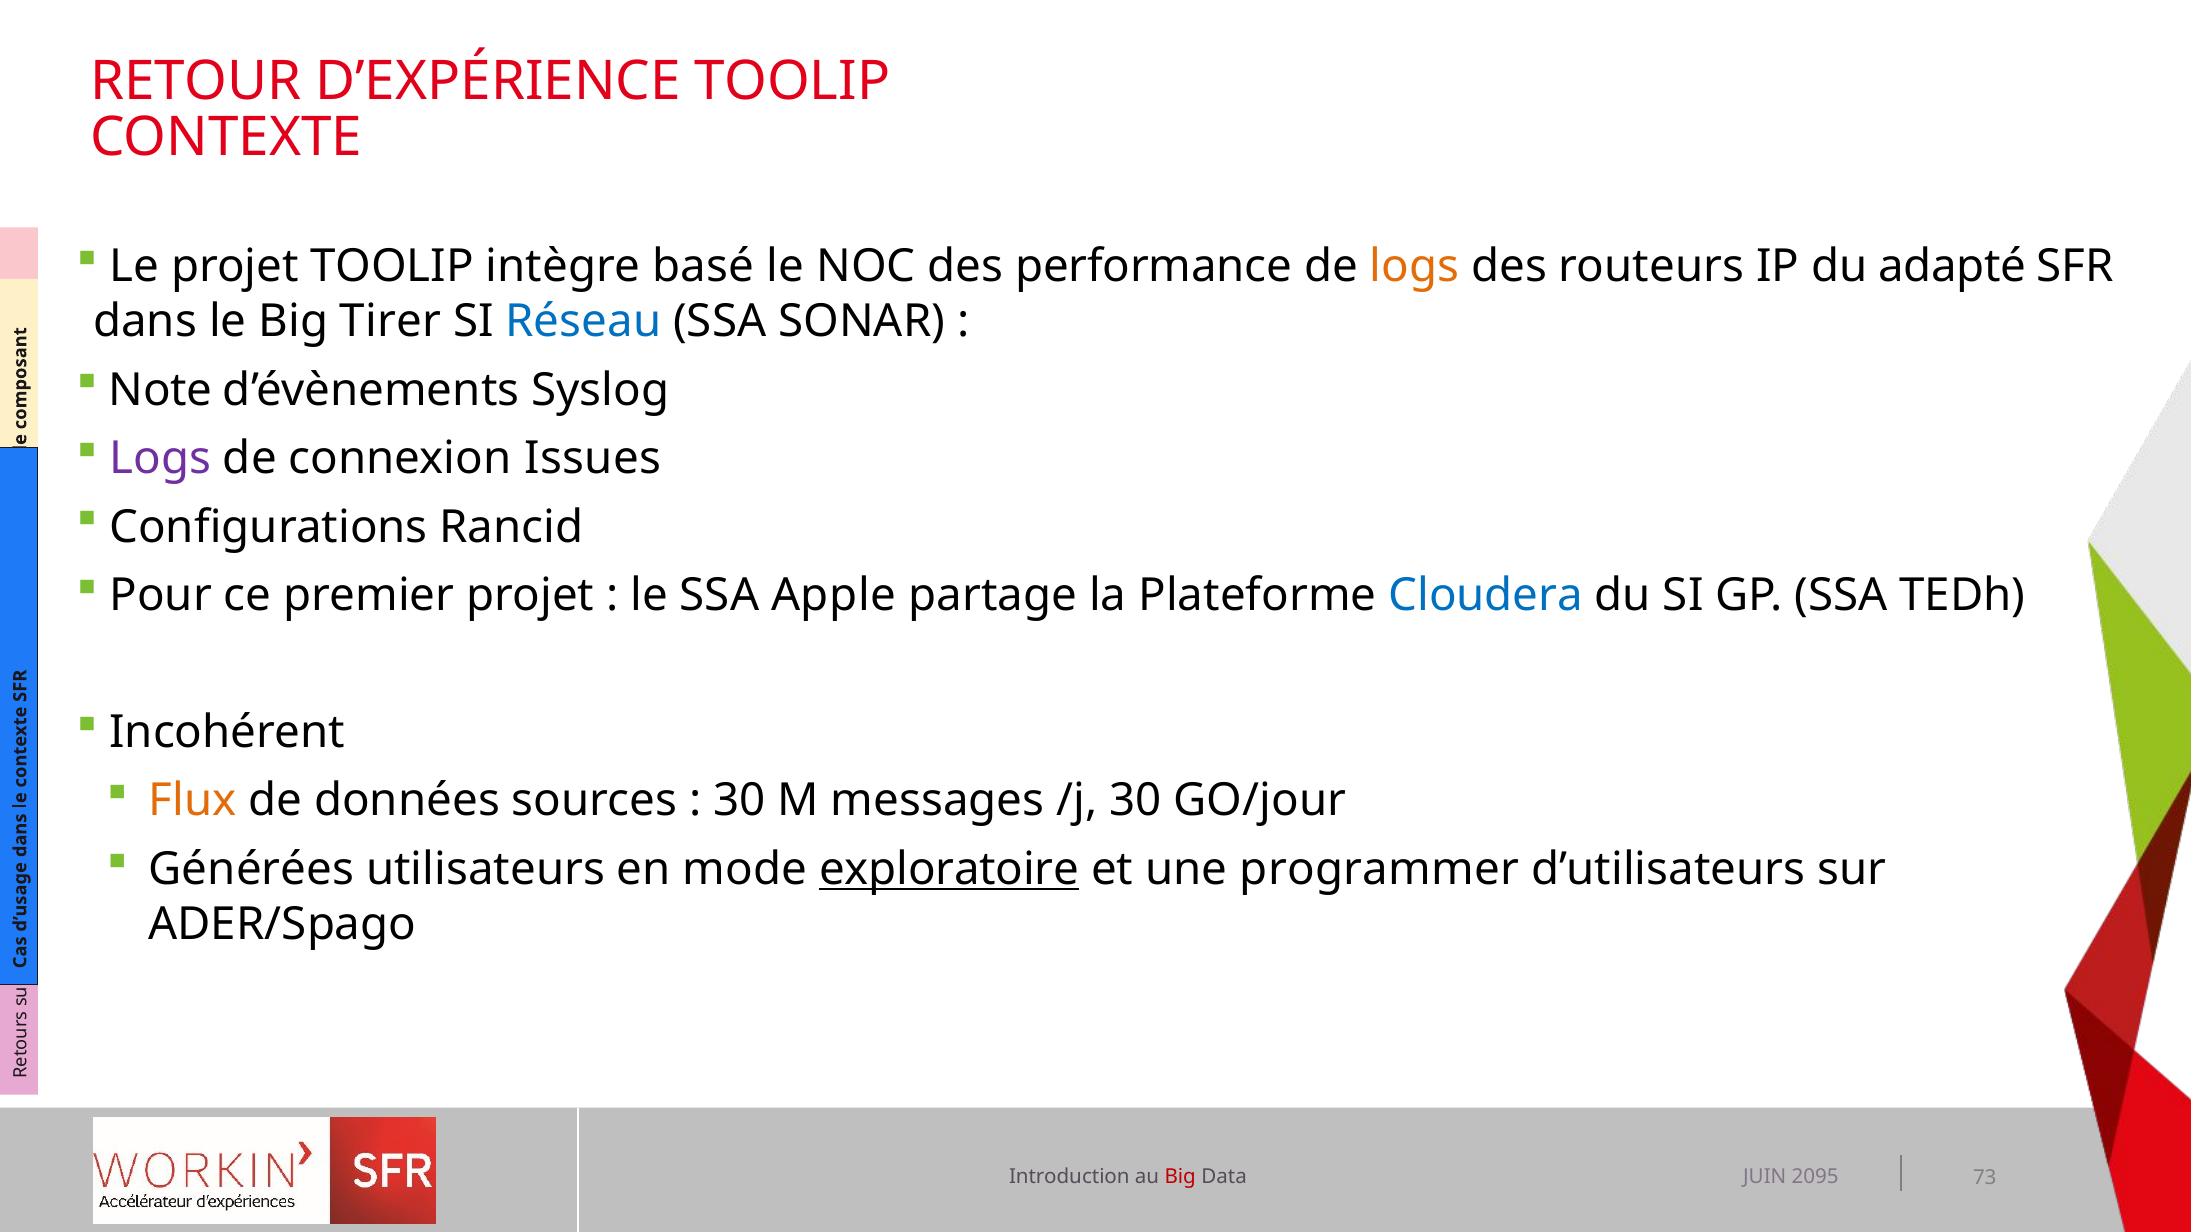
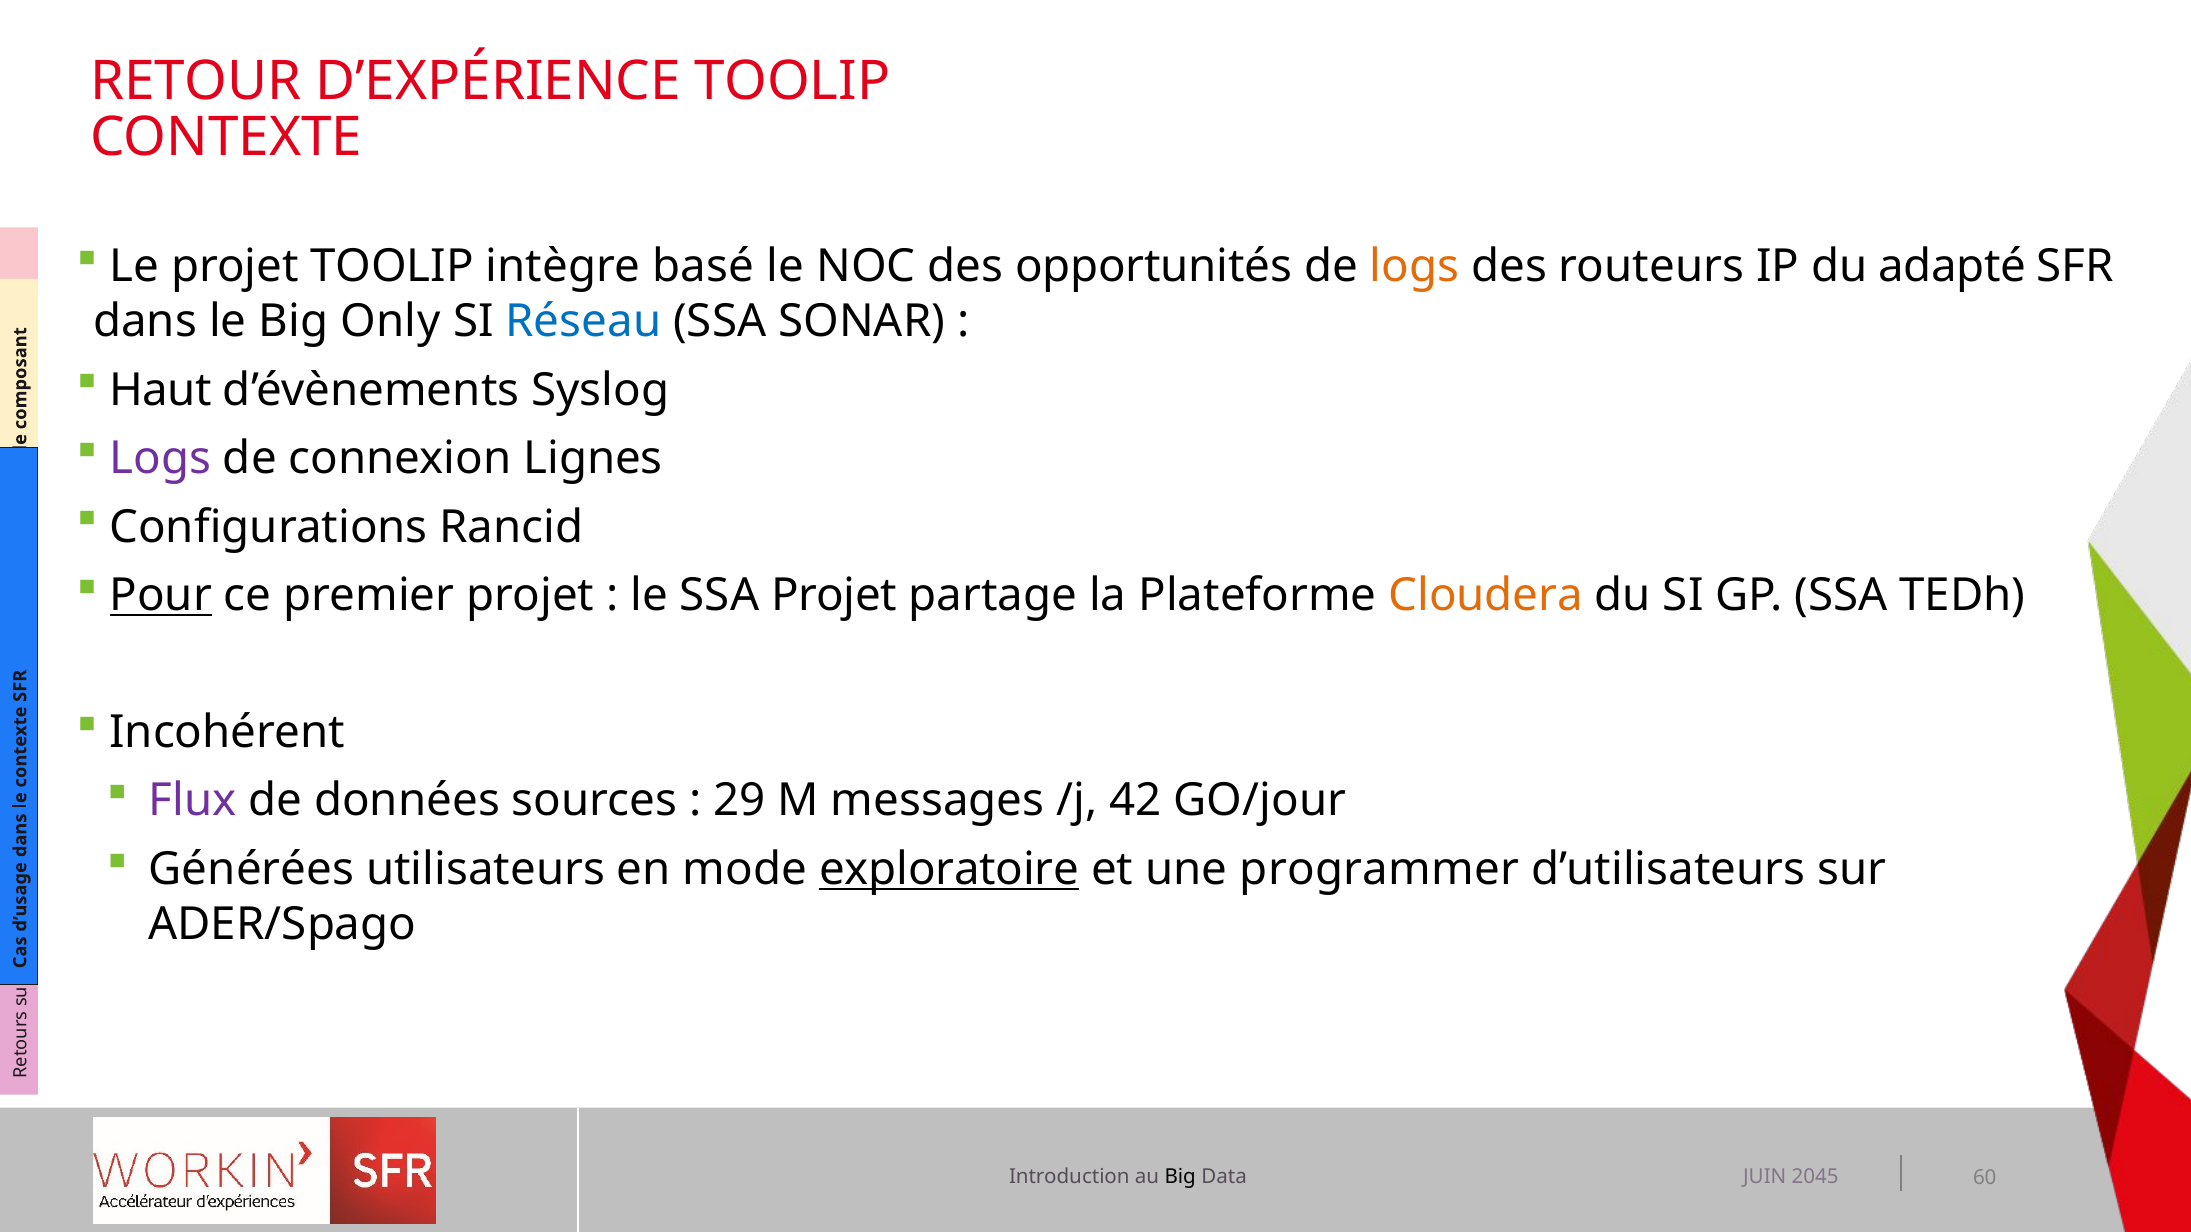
performance: performance -> opportunités
Tirer: Tirer -> Only
Note: Note -> Haut
Issues: Issues -> Lignes
Pour underline: none -> present
SSA Apple: Apple -> Projet
Cloudera colour: blue -> orange
Flux colour: orange -> purple
30 at (739, 801): 30 -> 29
/j 30: 30 -> 42
Big at (1180, 1177) colour: red -> black
2095: 2095 -> 2045
73: 73 -> 60
